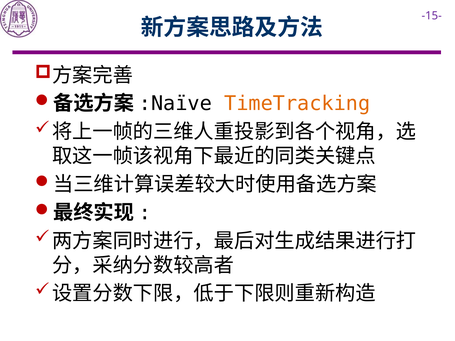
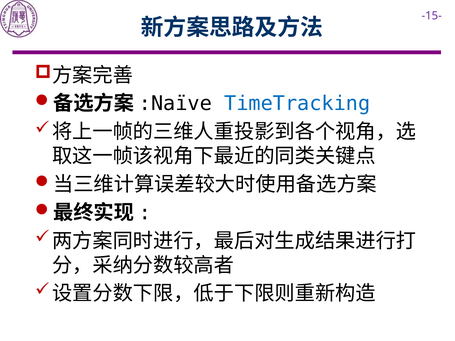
TimeTracking colour: orange -> blue
